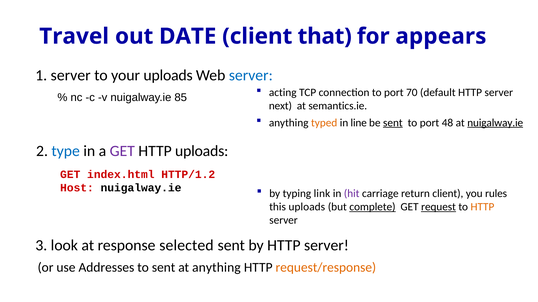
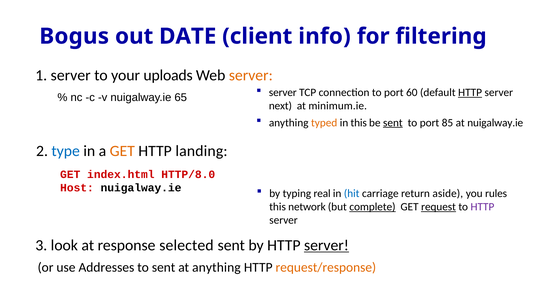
Travel: Travel -> Bogus
that: that -> info
appears: appears -> filtering
server at (251, 75) colour: blue -> orange
acting at (283, 93): acting -> server
70: 70 -> 60
HTTP at (470, 93) underline: none -> present
85: 85 -> 65
semantics.ie: semantics.ie -> minimum.ie
in line: line -> this
48: 48 -> 85
nuigalway.ie at (495, 123) underline: present -> none
GET at (122, 151) colour: purple -> orange
HTTP uploads: uploads -> landing
HTTP/1.2: HTTP/1.2 -> HTTP/8.0
link: link -> real
hit colour: purple -> blue
return client: client -> aside
this uploads: uploads -> network
HTTP at (482, 207) colour: orange -> purple
server at (326, 246) underline: none -> present
